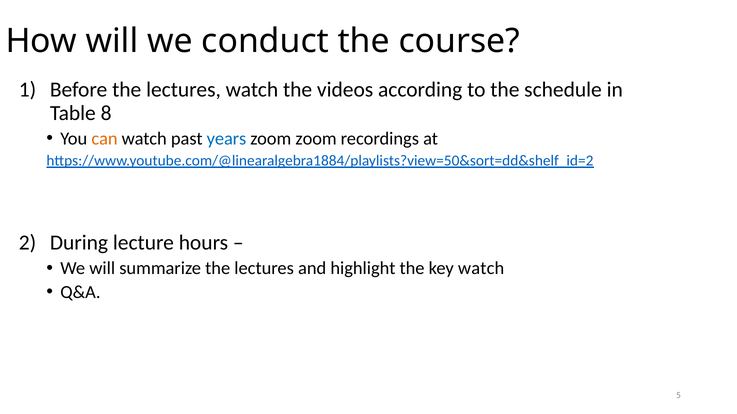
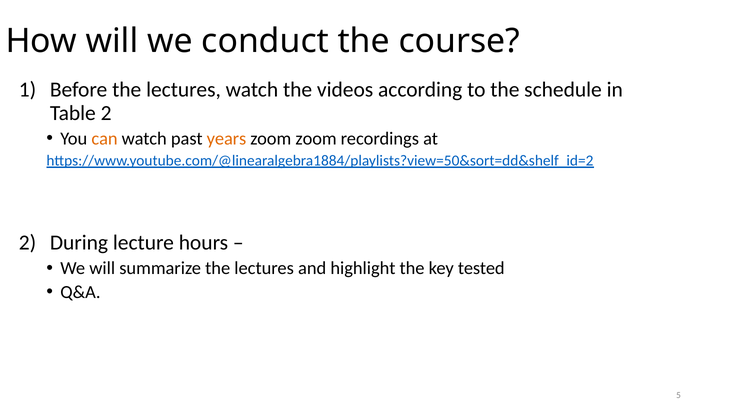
Table 8: 8 -> 2
years colour: blue -> orange
key watch: watch -> tested
